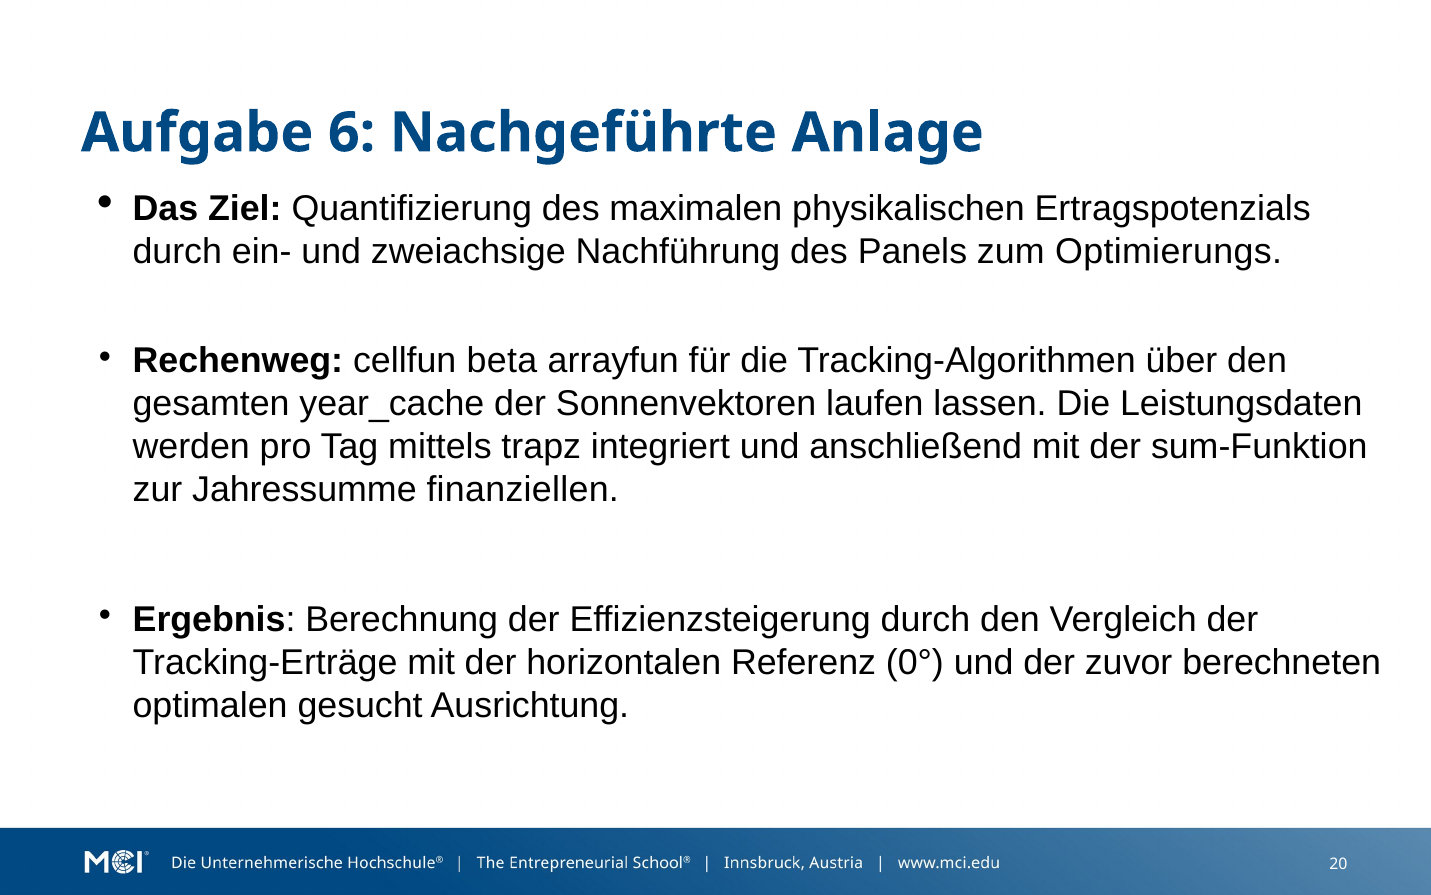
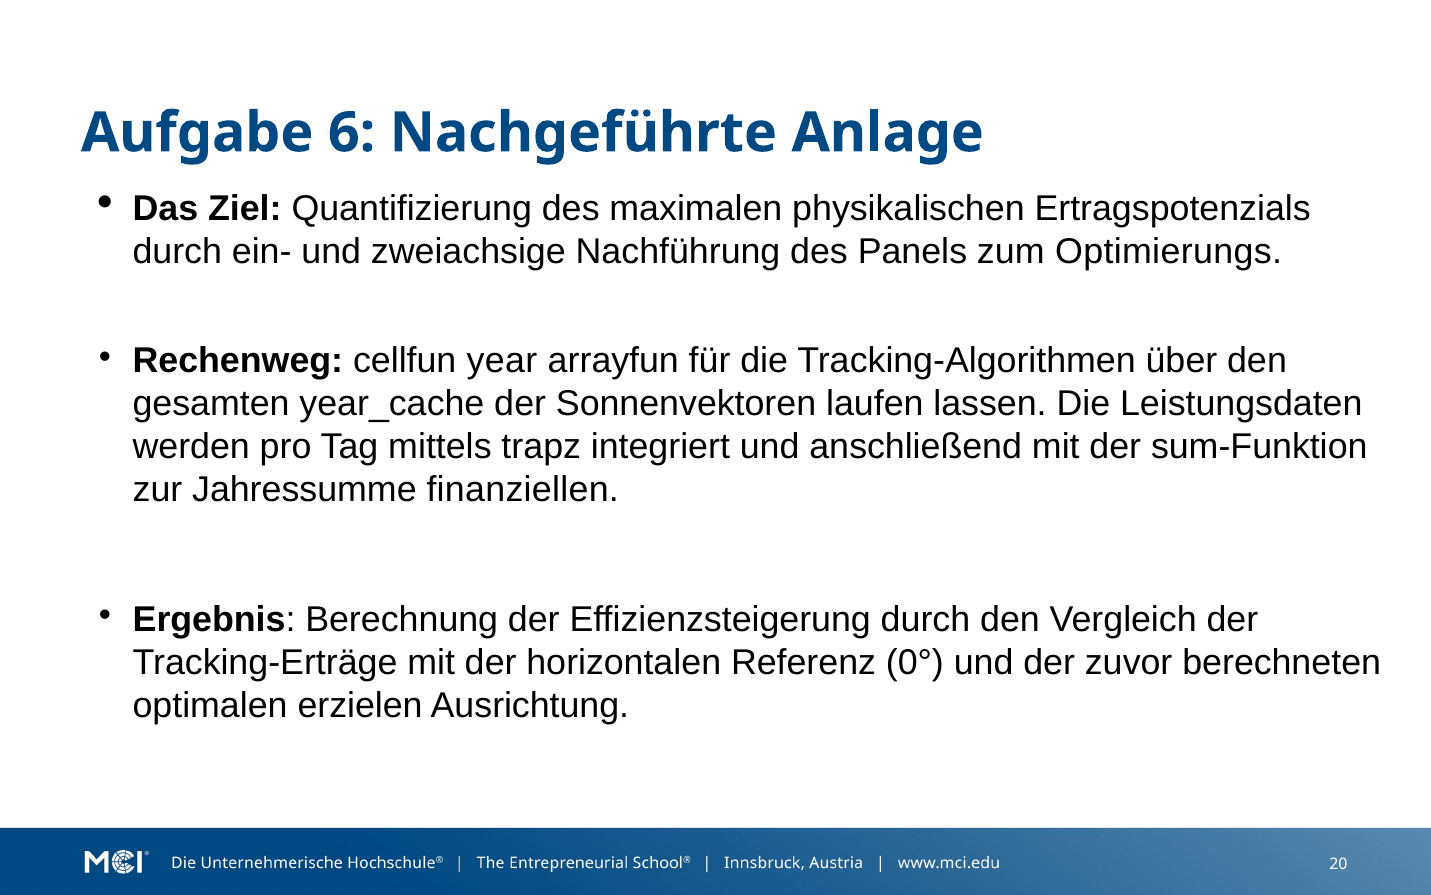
beta: beta -> year
gesucht: gesucht -> erzielen
